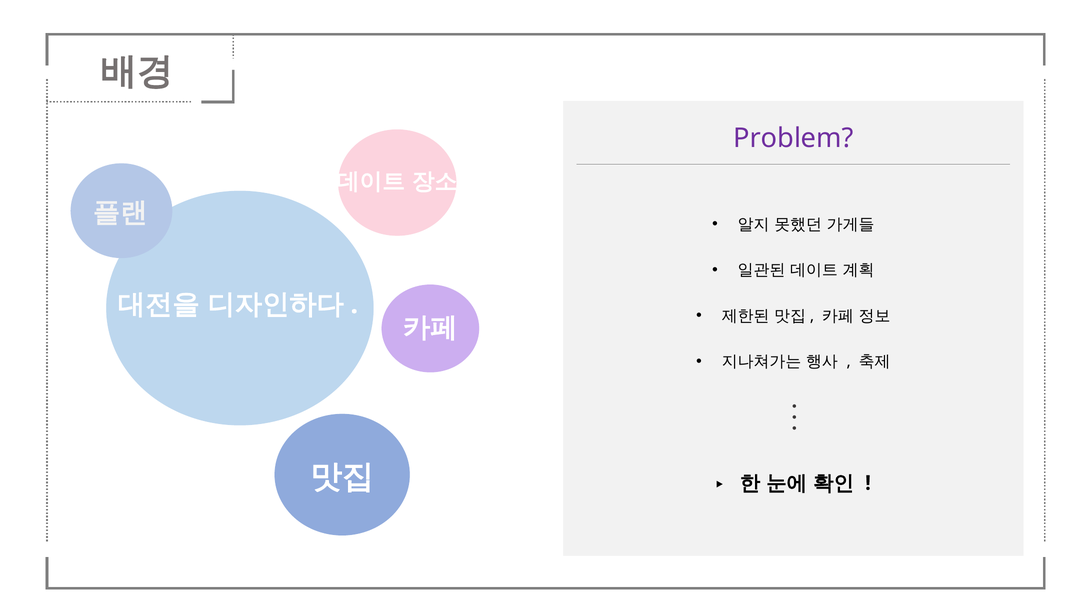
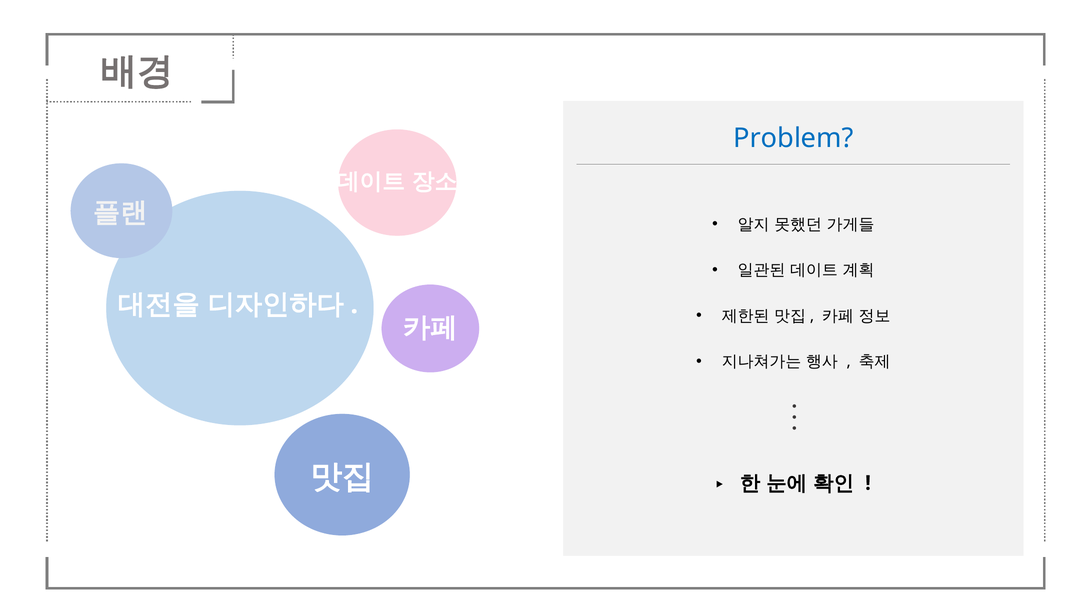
Problem colour: purple -> blue
